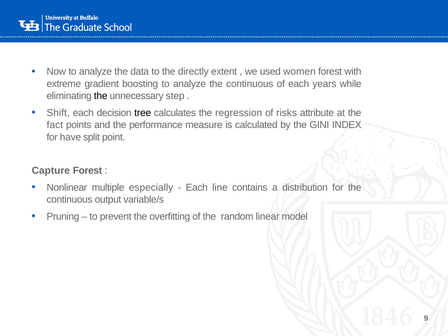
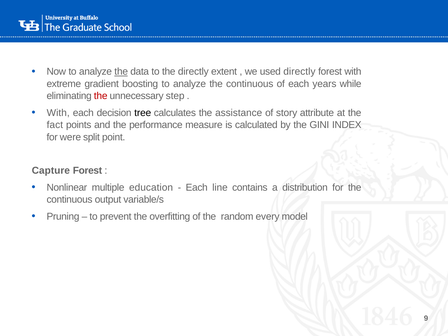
the at (121, 72) underline: none -> present
used women: women -> directly
the at (101, 96) colour: black -> red
Shift at (58, 113): Shift -> With
regression: regression -> assistance
risks: risks -> story
have: have -> were
especially: especially -> education
linear: linear -> every
